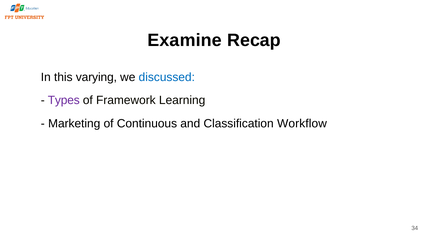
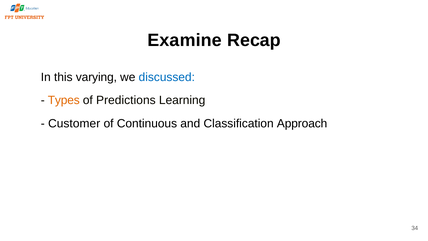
Types colour: purple -> orange
Framework: Framework -> Predictions
Marketing: Marketing -> Customer
Workflow: Workflow -> Approach
